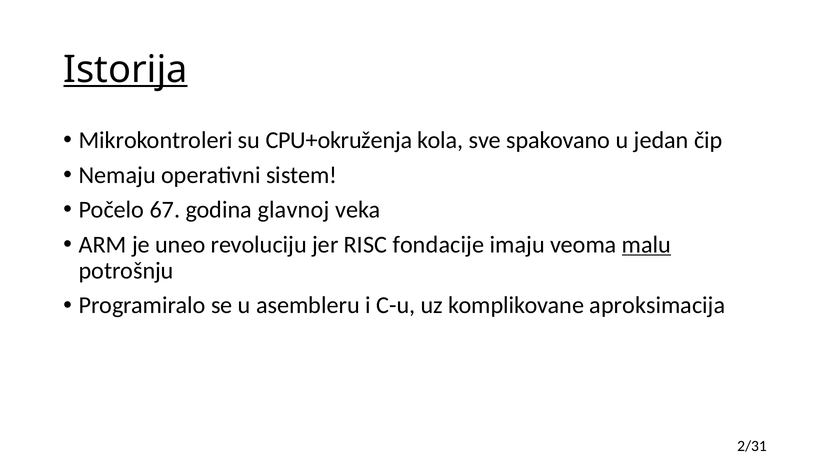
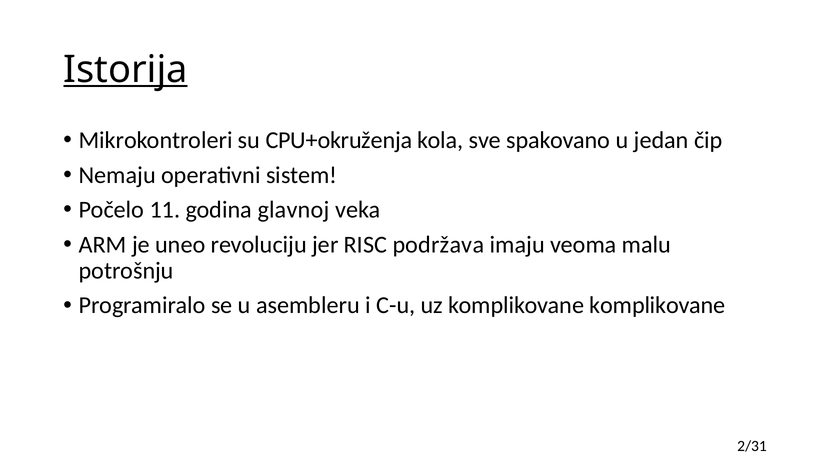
67: 67 -> 11
fondacije: fondacije -> podržava
malu underline: present -> none
komplikovane aproksimacija: aproksimacija -> komplikovane
